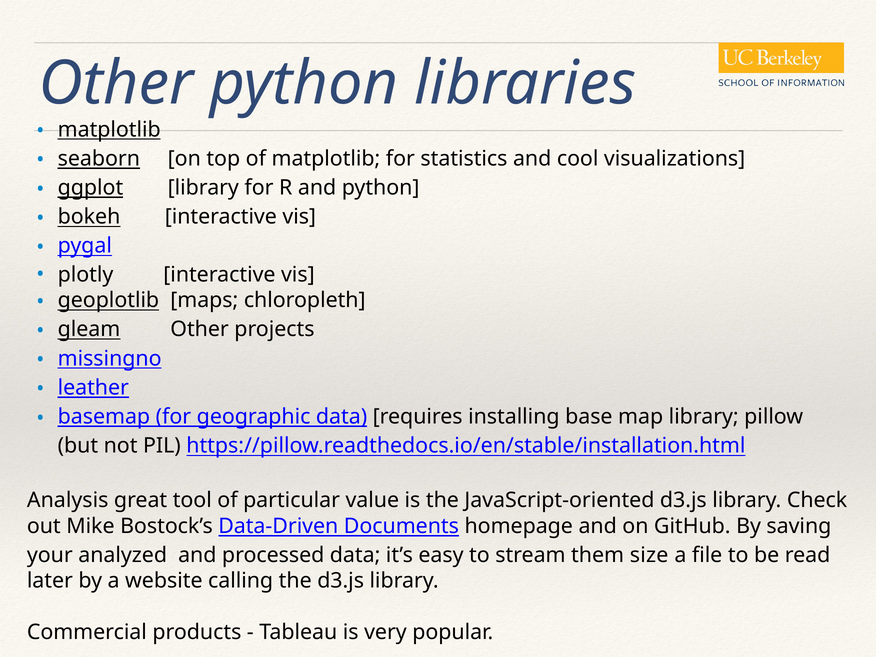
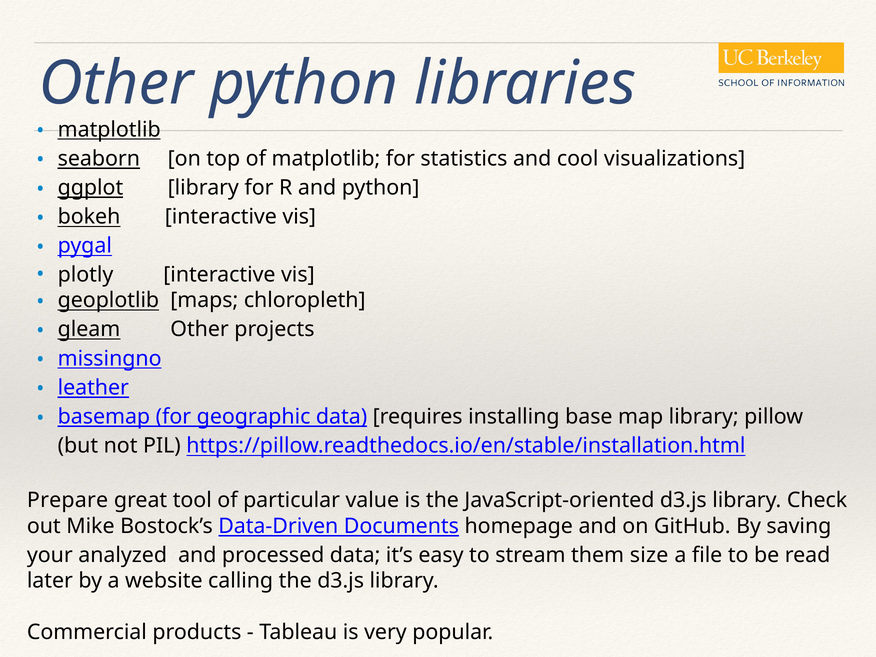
Analysis: Analysis -> Prepare
